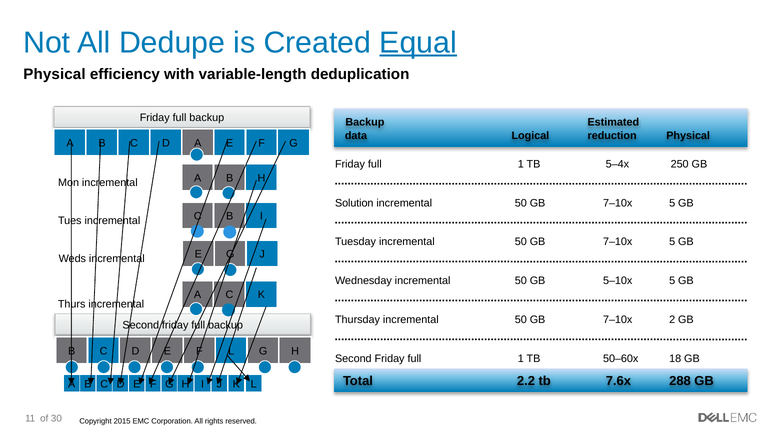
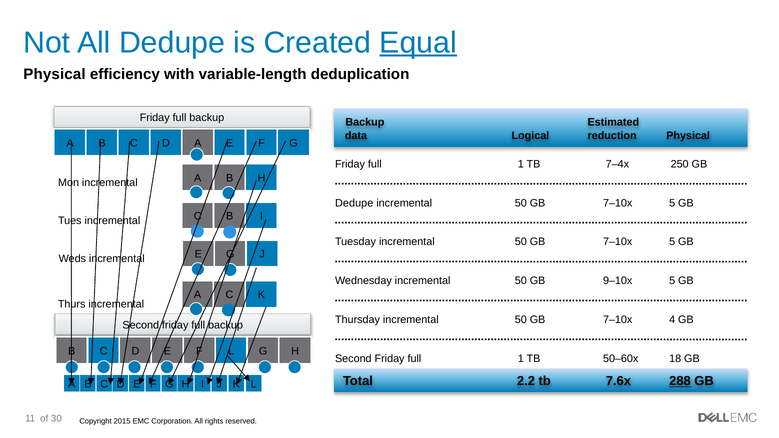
5–4x: 5–4x -> 7–4x
Solution at (354, 203): Solution -> Dedupe
5–10x: 5–10x -> 9–10x
2: 2 -> 4
288 underline: none -> present
